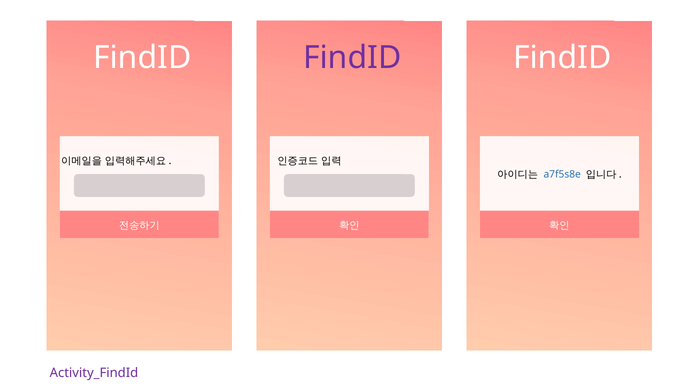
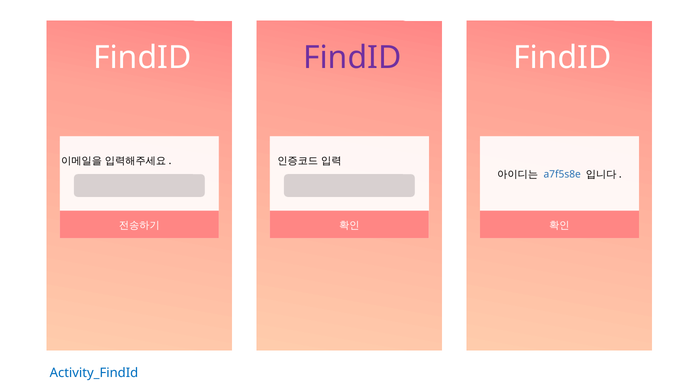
Activity_FindId colour: purple -> blue
